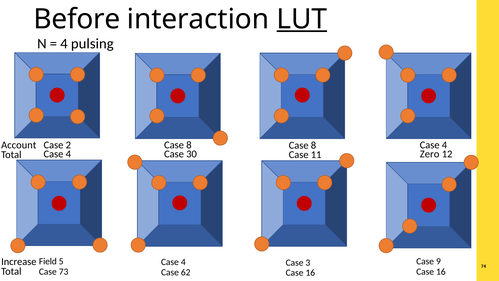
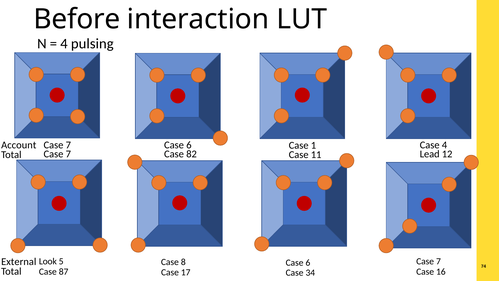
LUT underline: present -> none
2 at (68, 145): 2 -> 7
8 at (189, 145): 8 -> 6
8 at (314, 145): 8 -> 1
4 at (68, 154): 4 -> 7
30: 30 -> 82
Zero: Zero -> Lead
Increase: Increase -> External
Field: Field -> Look
5 Case 4: 4 -> 8
3 at (308, 262): 3 -> 6
9 at (438, 261): 9 -> 7
73: 73 -> 87
62: 62 -> 17
16 at (310, 273): 16 -> 34
